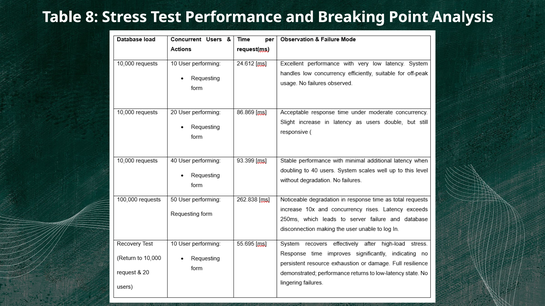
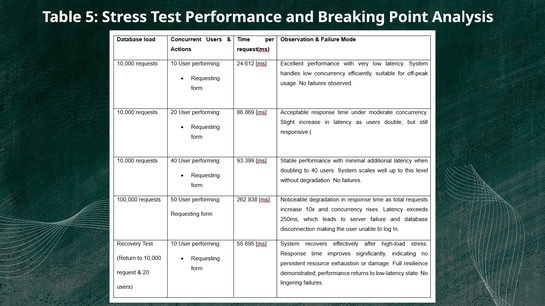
8: 8 -> 5
